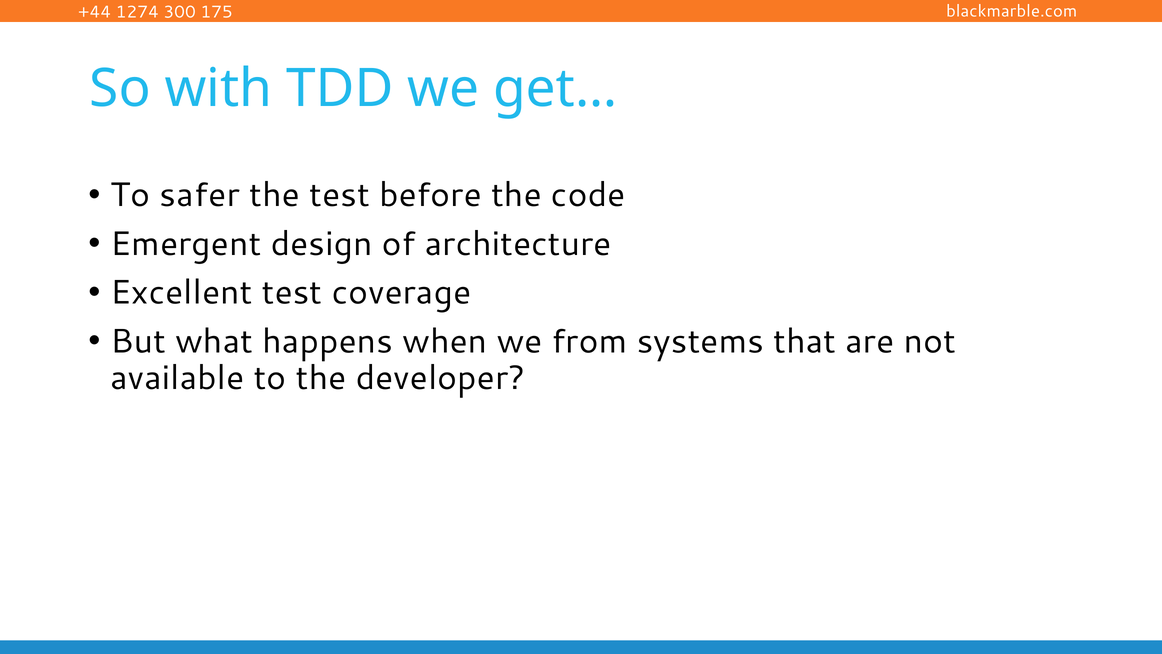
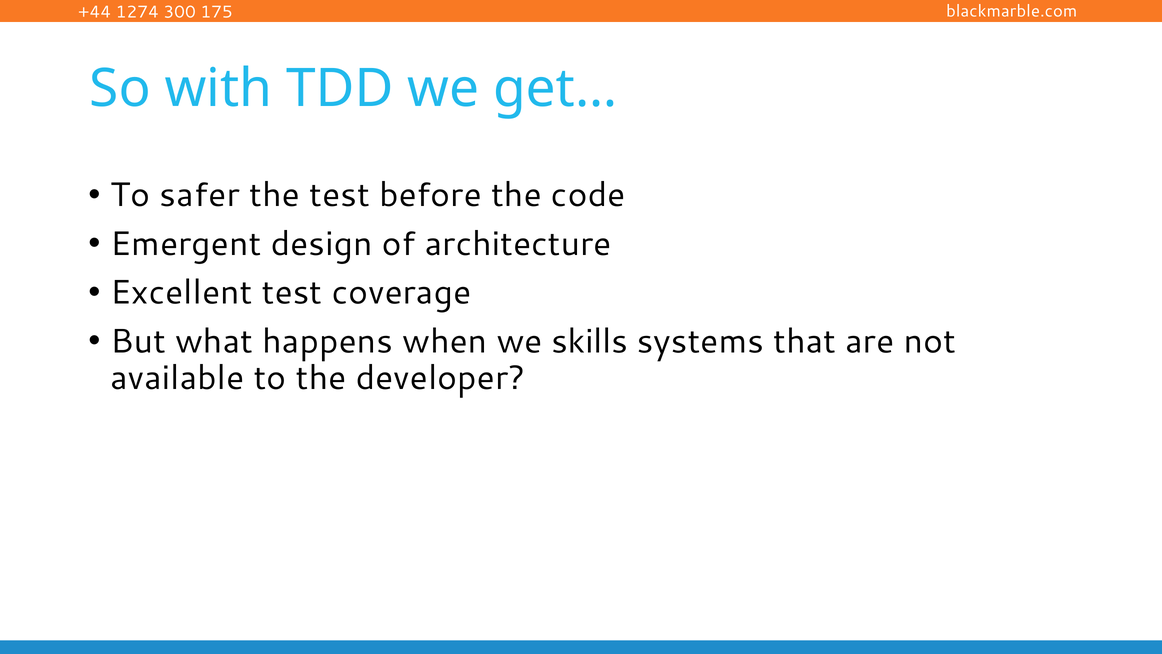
from: from -> skills
